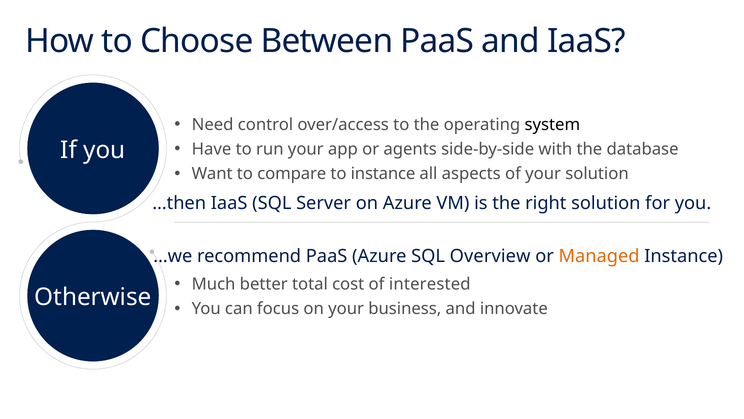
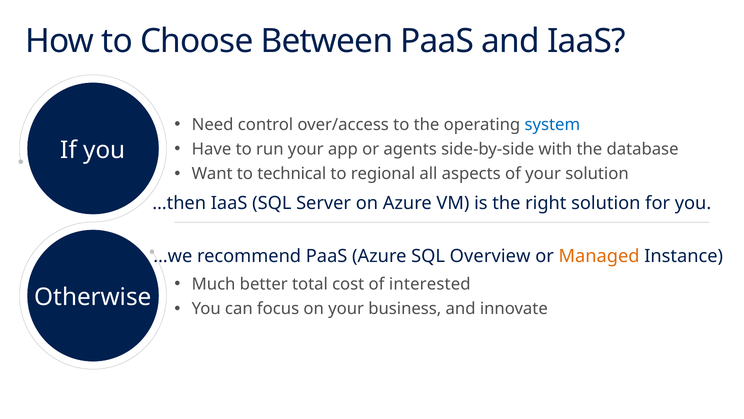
system colour: black -> blue
compare: compare -> technical
to instance: instance -> regional
